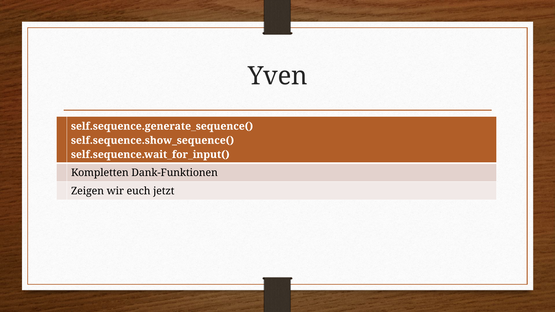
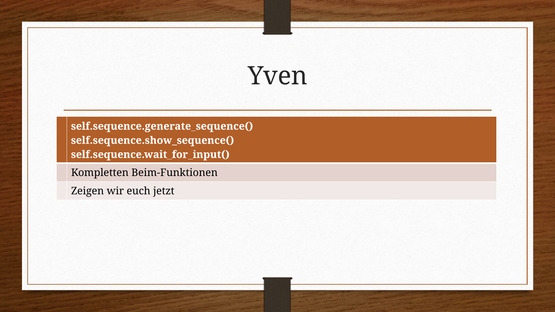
Dank-Funktionen: Dank-Funktionen -> Beim-Funktionen
